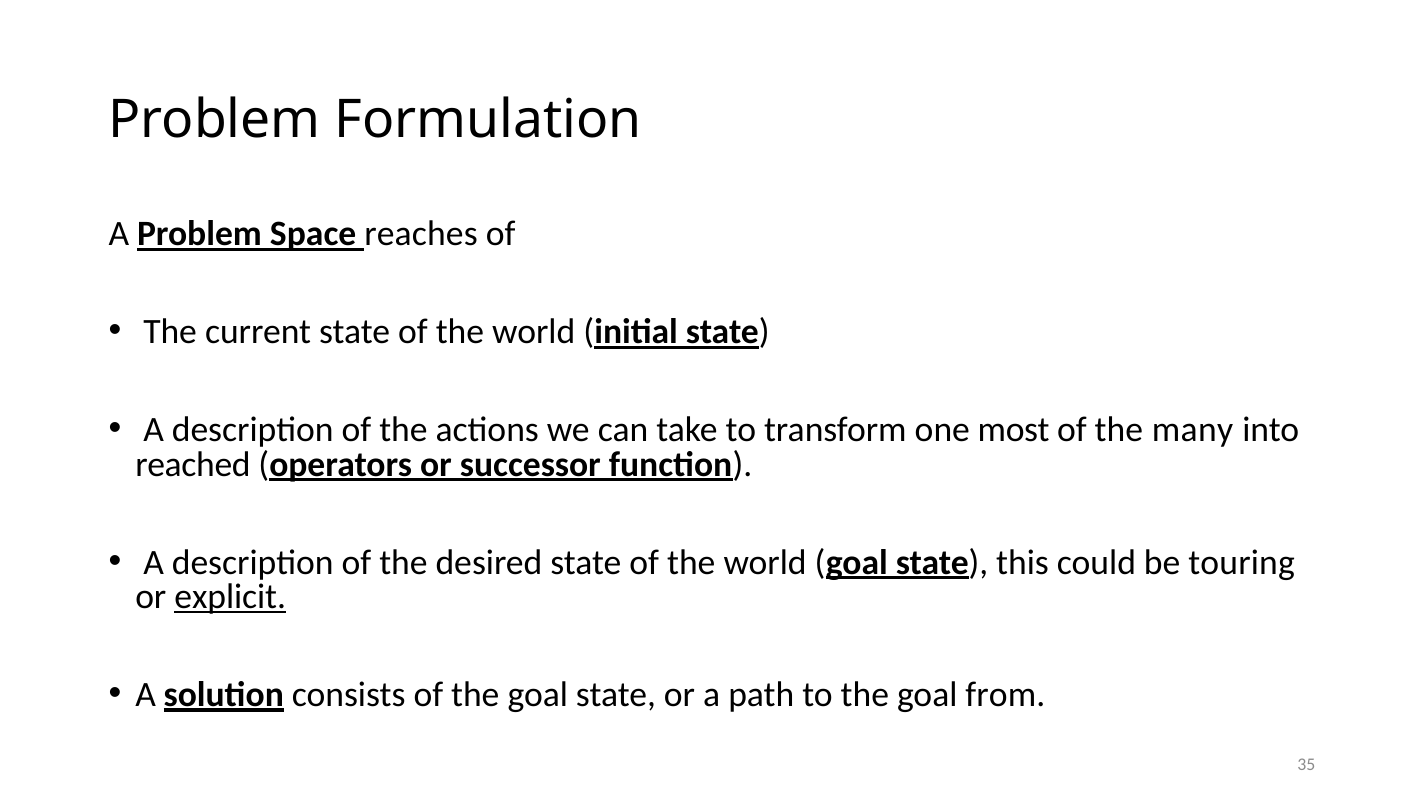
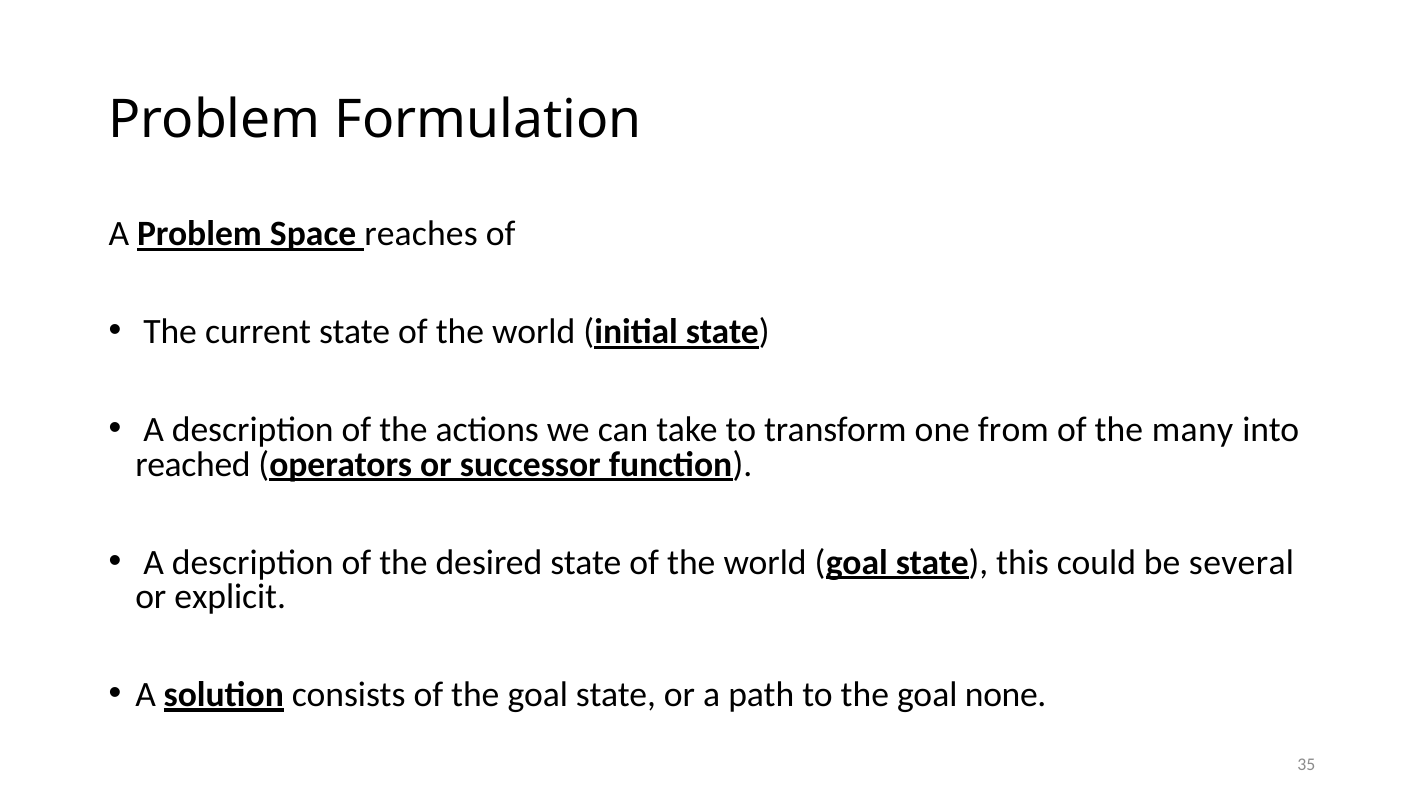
most: most -> from
touring: touring -> several
explicit underline: present -> none
from: from -> none
